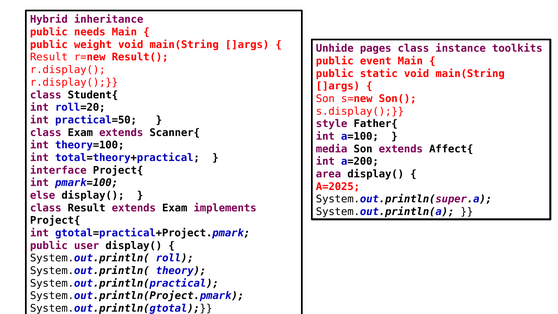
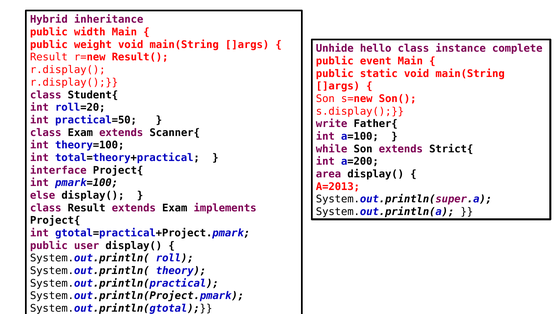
needs: needs -> width
pages: pages -> hello
toolkits: toolkits -> complete
style: style -> write
media: media -> while
Affect{: Affect{ -> Strict{
A=2025: A=2025 -> A=2013
